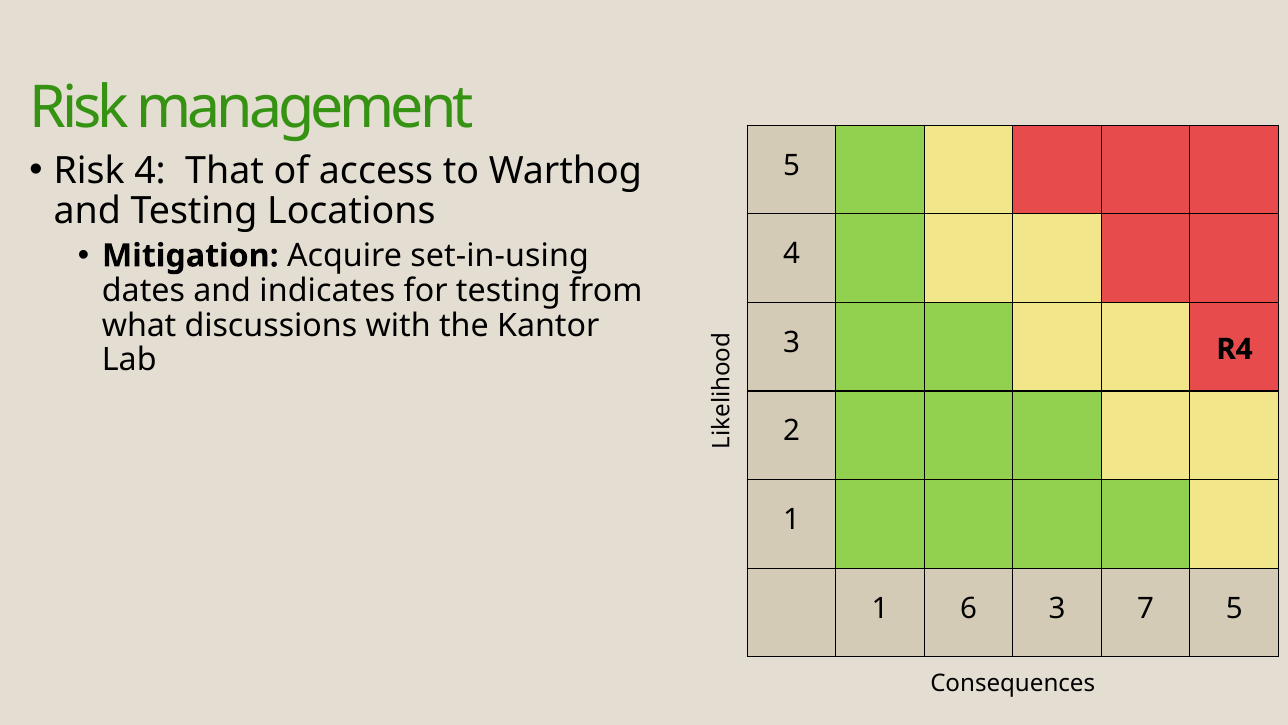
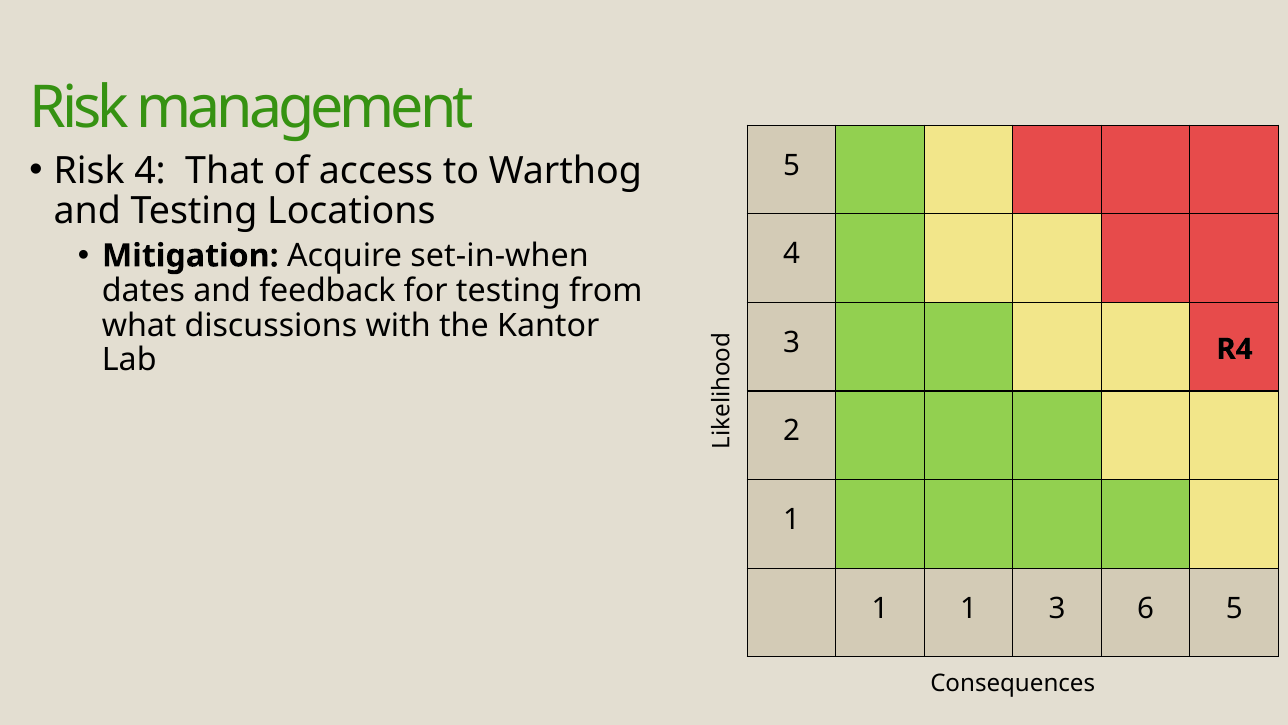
set-in-using: set-in-using -> set-in-when
indicates: indicates -> feedback
6 at (969, 608): 6 -> 1
7: 7 -> 6
